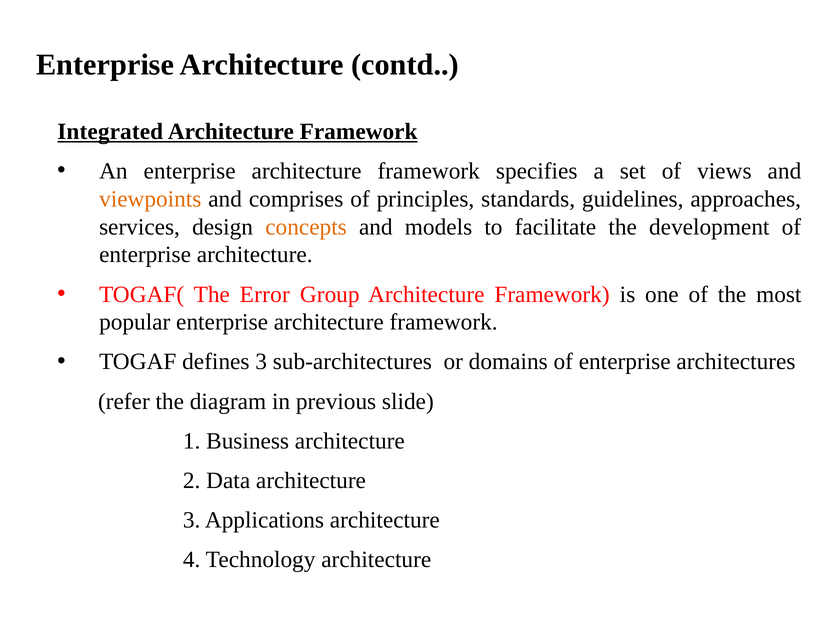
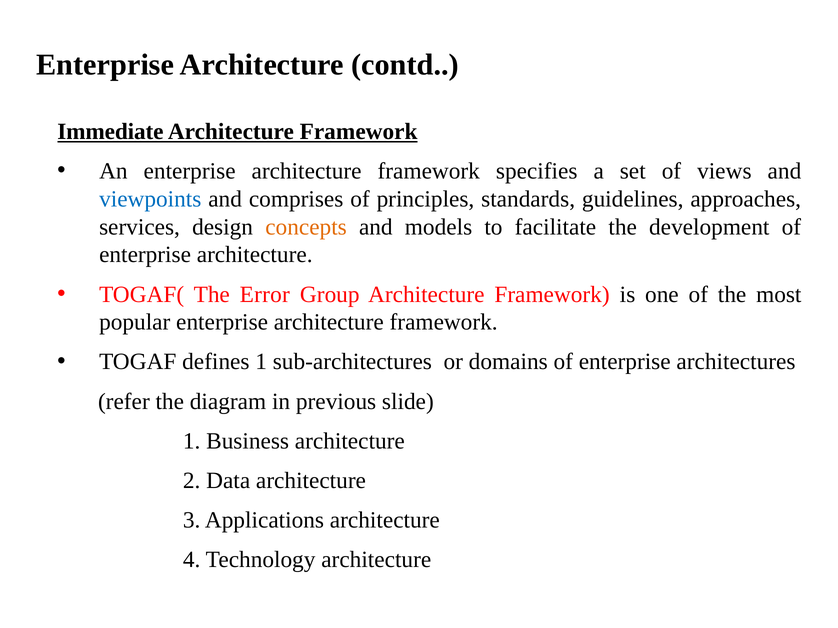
Integrated: Integrated -> Immediate
viewpoints colour: orange -> blue
defines 3: 3 -> 1
